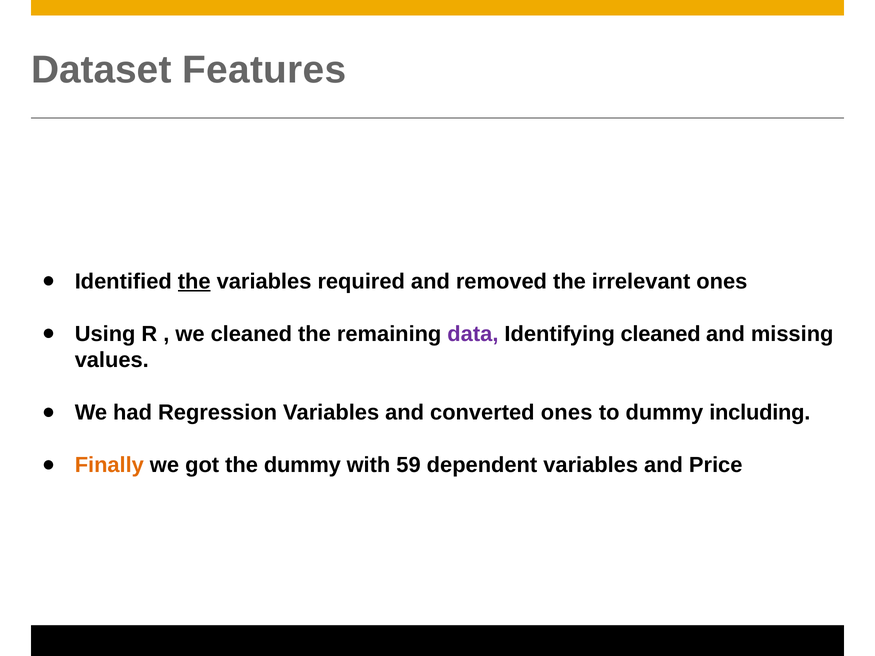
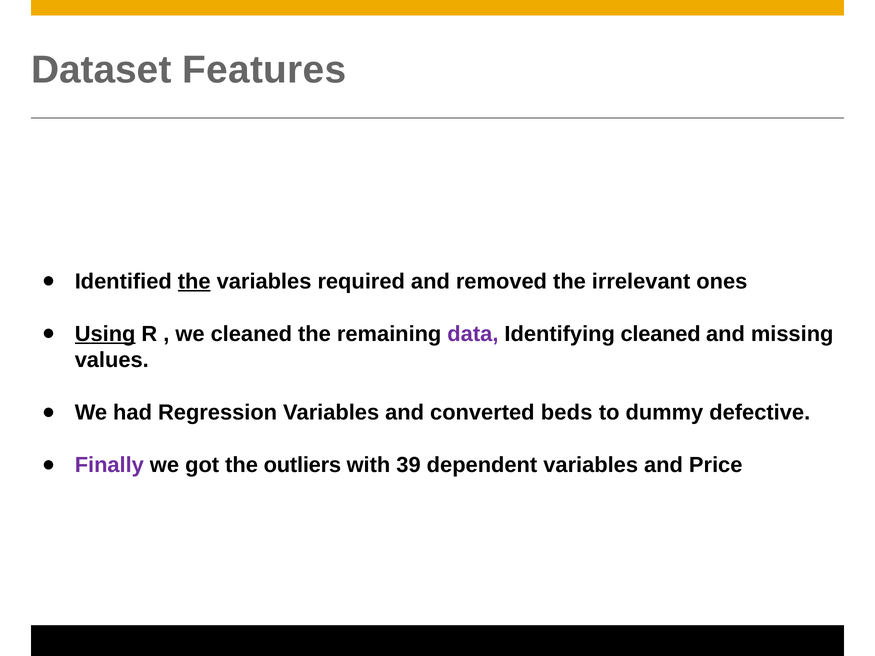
Using underline: none -> present
converted ones: ones -> beds
including: including -> defective
Finally colour: orange -> purple
the dummy: dummy -> outliers
59: 59 -> 39
